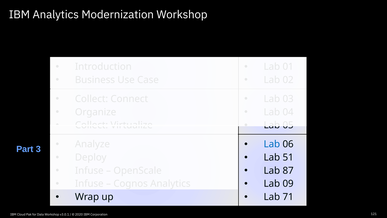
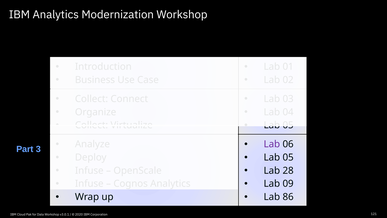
Lab at (272, 144) colour: blue -> purple
51 at (288, 157): 51 -> 05
87: 87 -> 28
71: 71 -> 86
